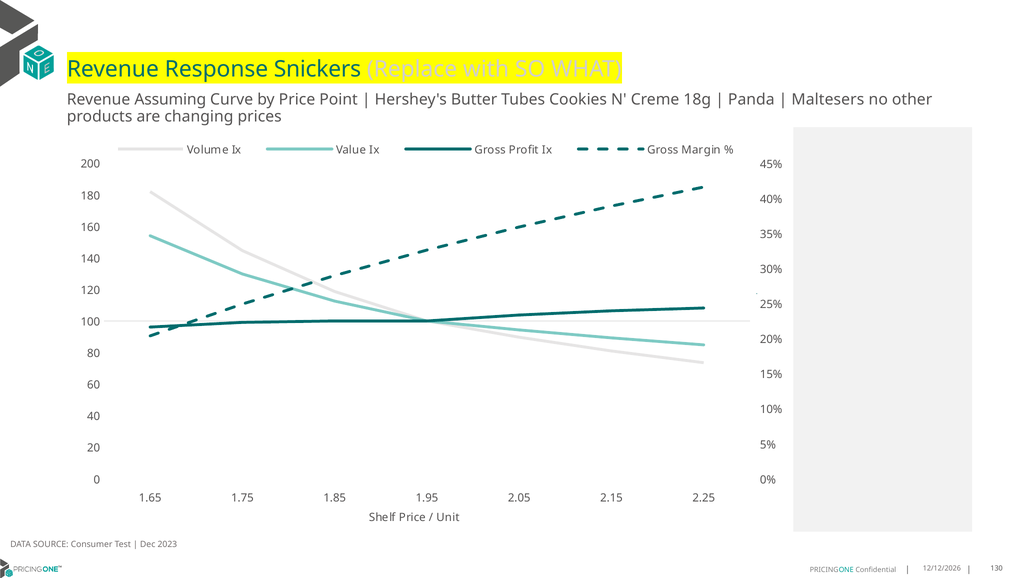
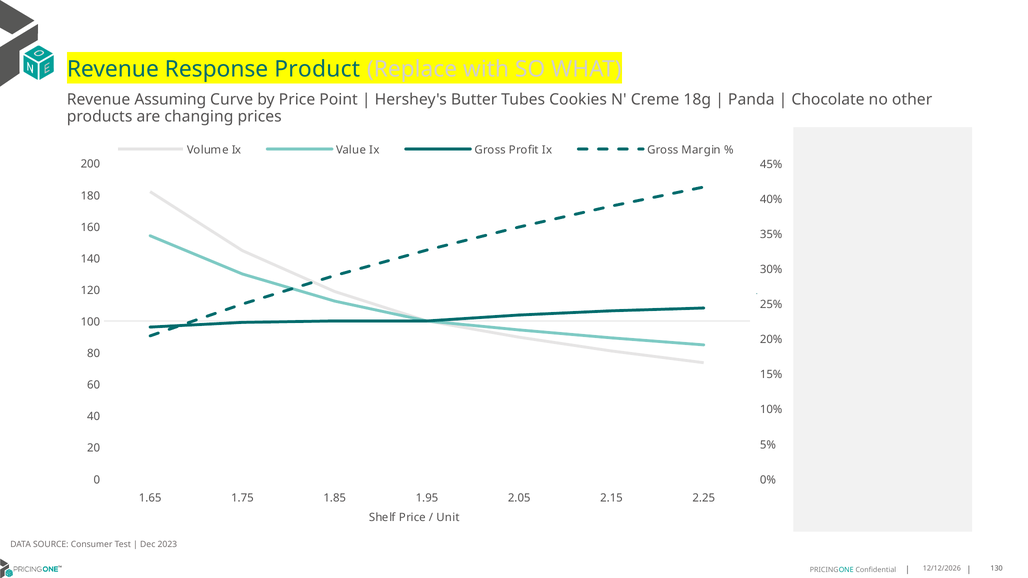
Snickers: Snickers -> Product
Maltesers: Maltesers -> Chocolate
